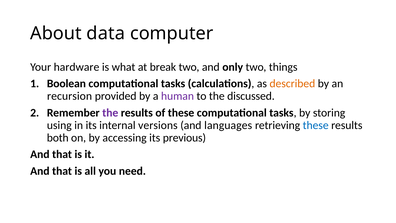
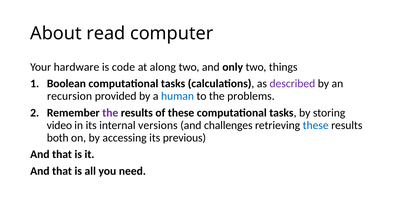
data: data -> read
what: what -> code
break: break -> along
described colour: orange -> purple
human colour: purple -> blue
discussed: discussed -> problems
using: using -> video
languages: languages -> challenges
